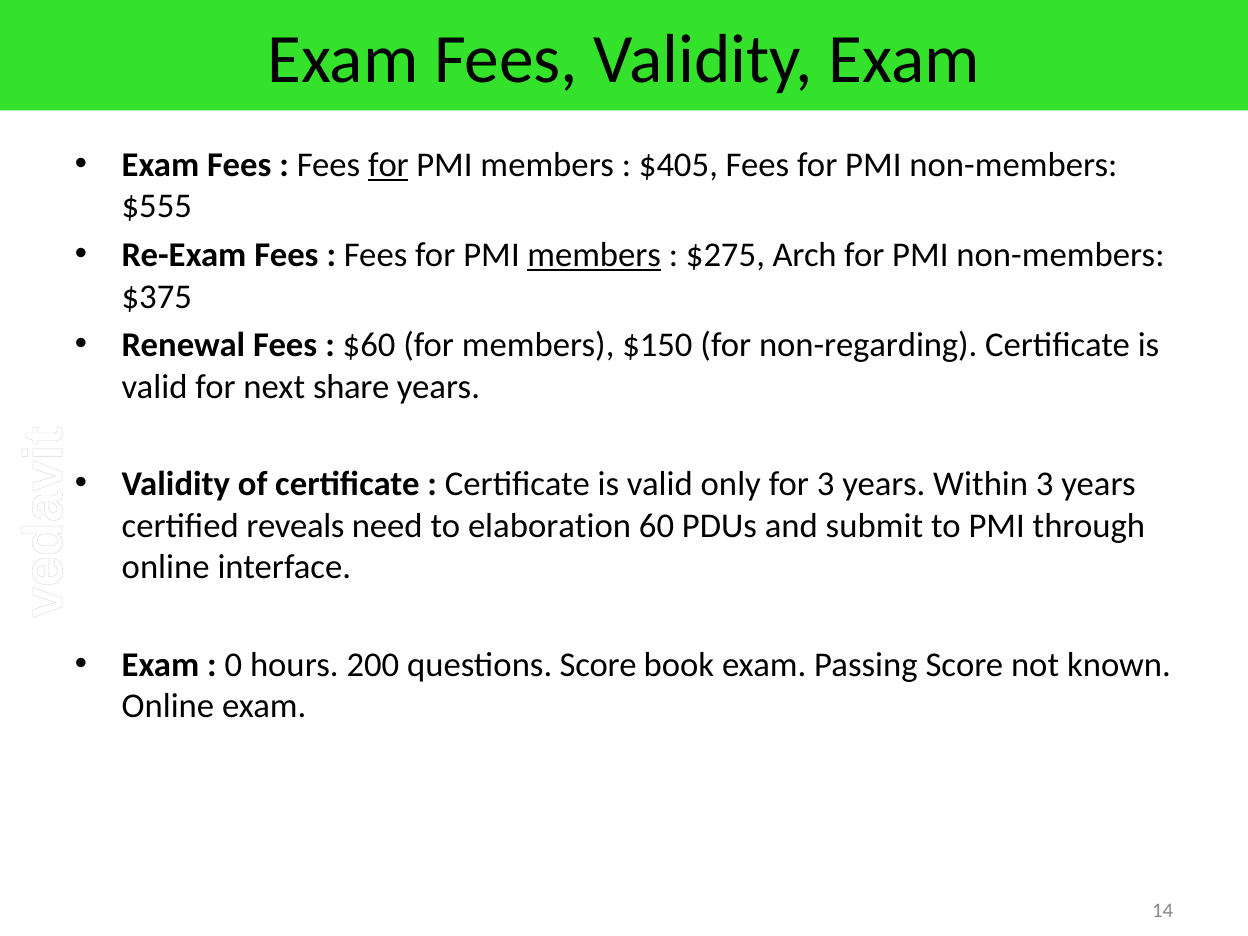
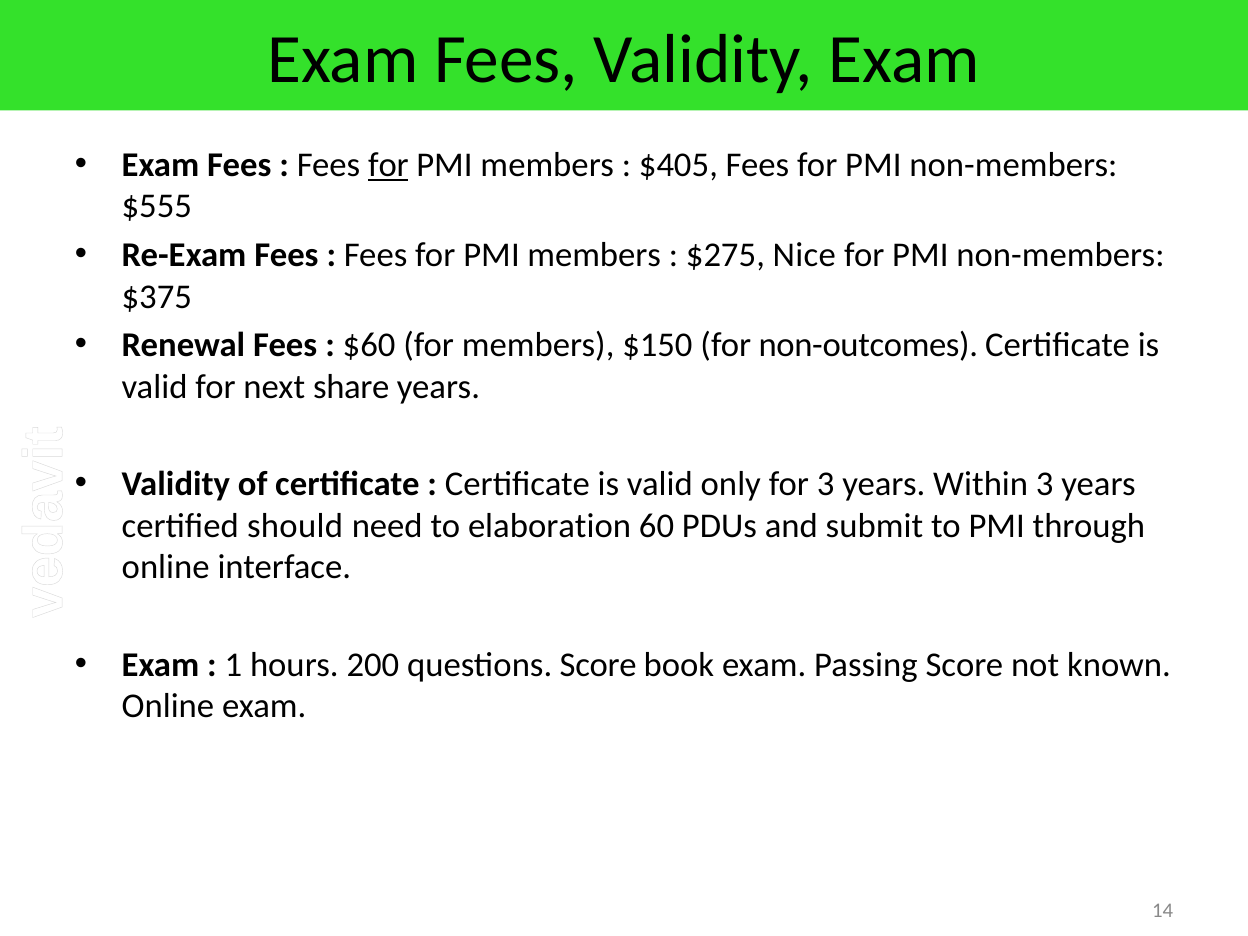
members at (594, 255) underline: present -> none
Arch: Arch -> Nice
non-regarding: non-regarding -> non-outcomes
reveals: reveals -> should
0: 0 -> 1
